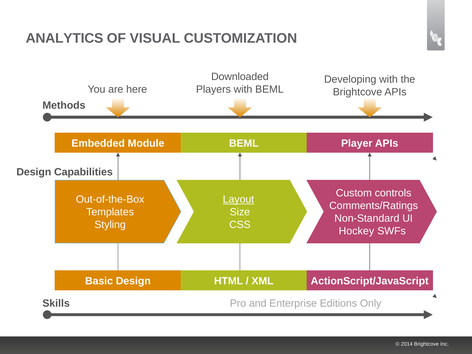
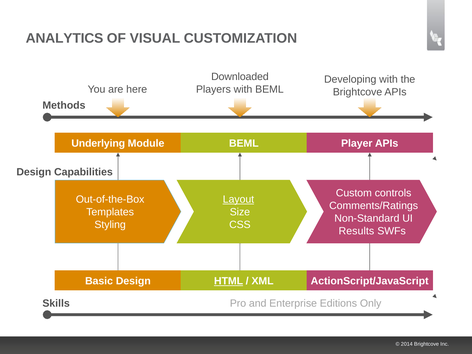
Embedded: Embedded -> Underlying
Hockey: Hockey -> Results
HTML underline: none -> present
